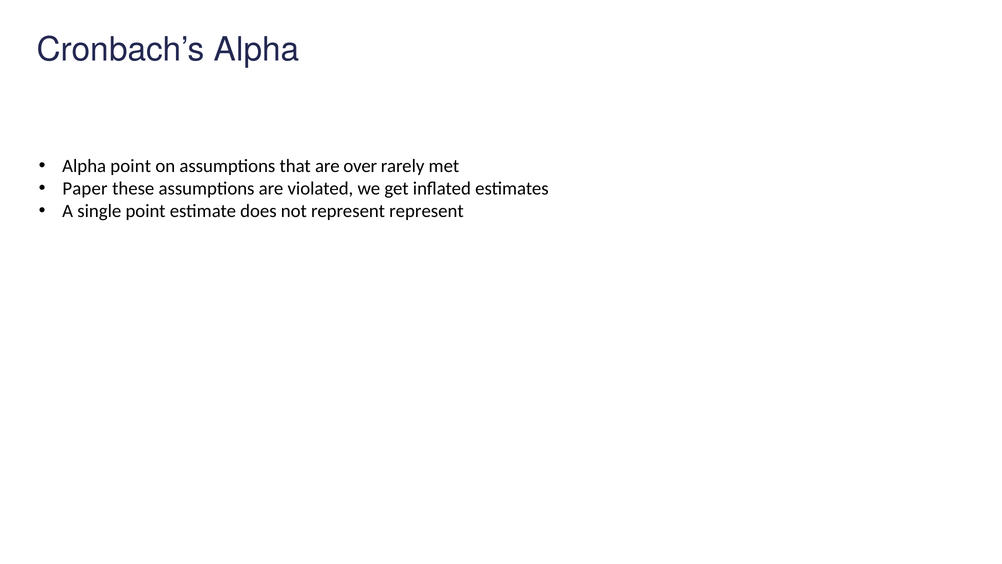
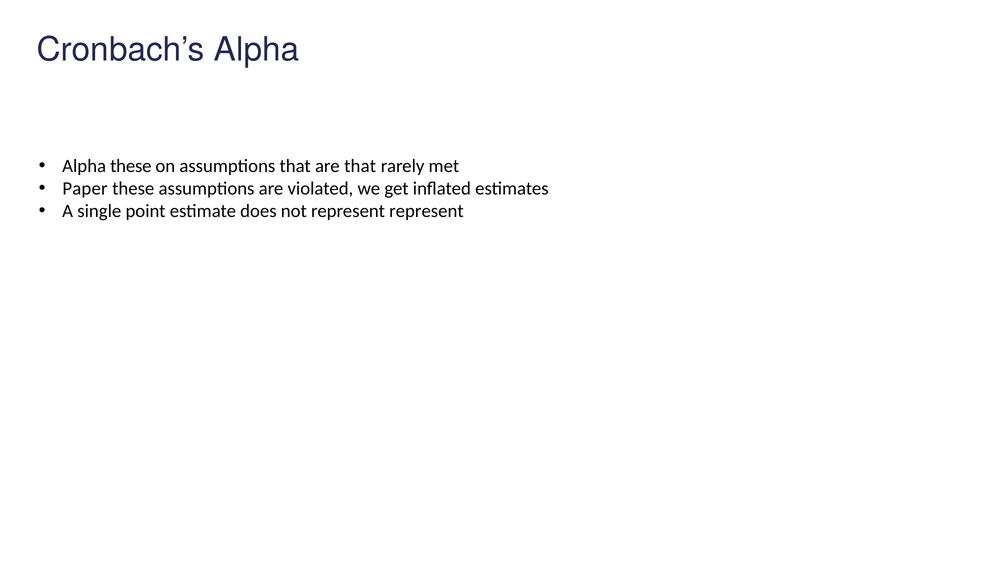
Alpha point: point -> these
are over: over -> that
